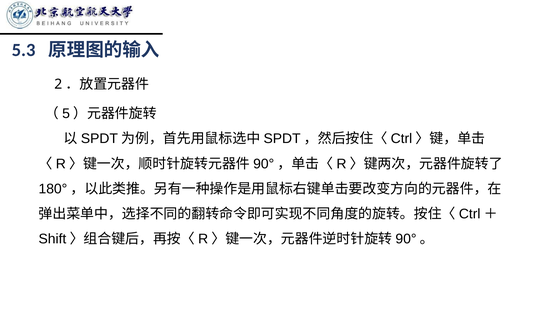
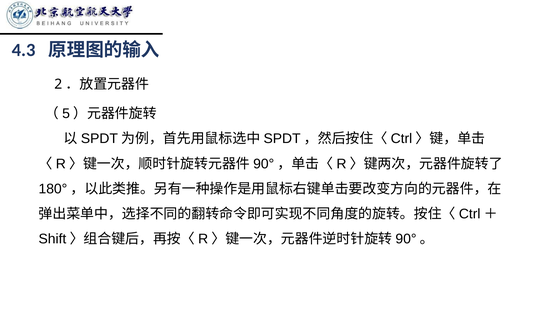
5.3: 5.3 -> 4.3
